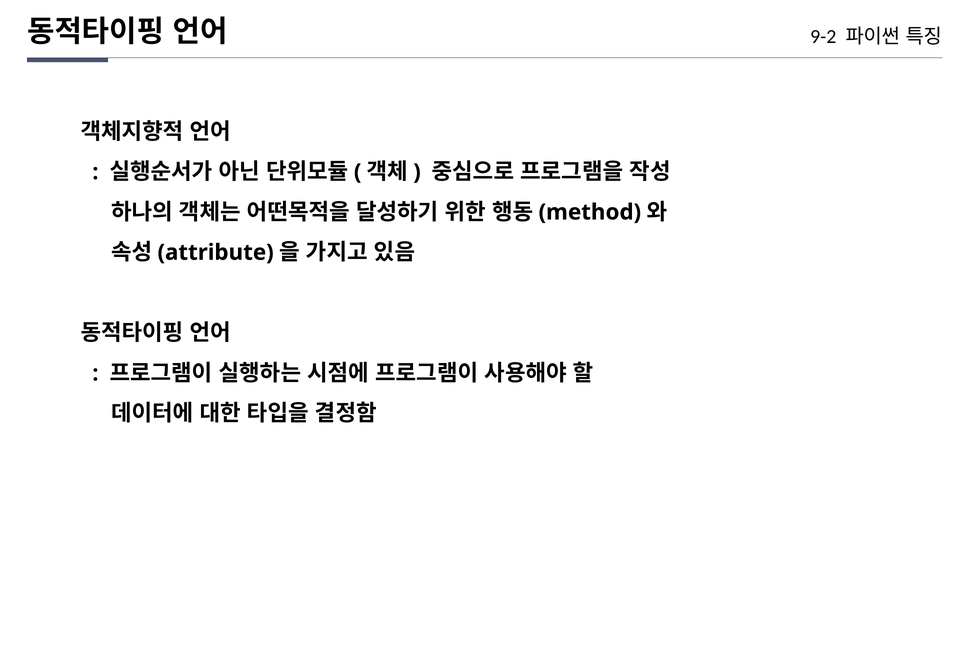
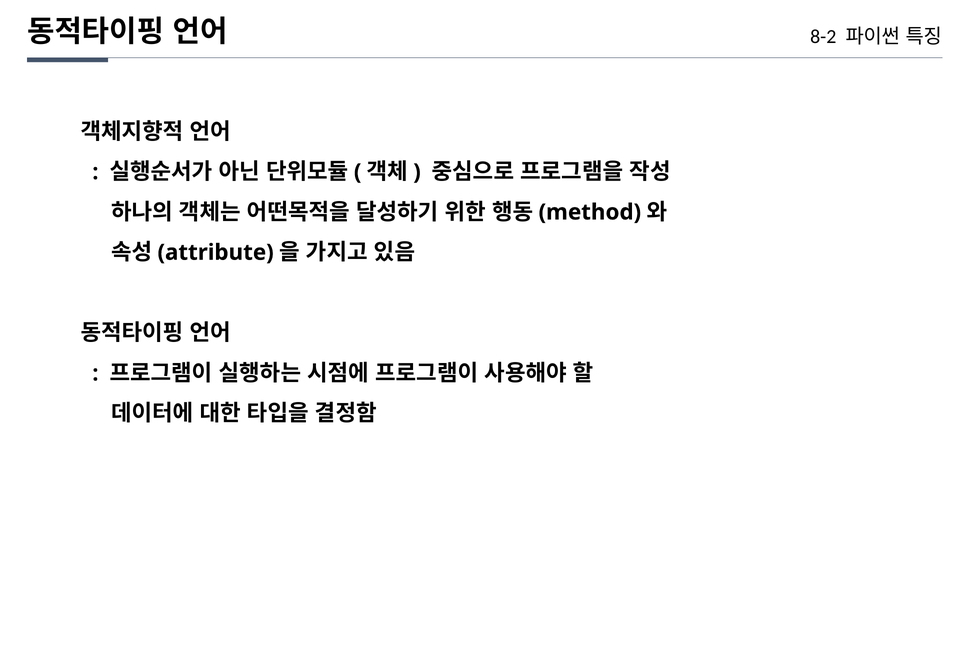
9-2: 9-2 -> 8-2
